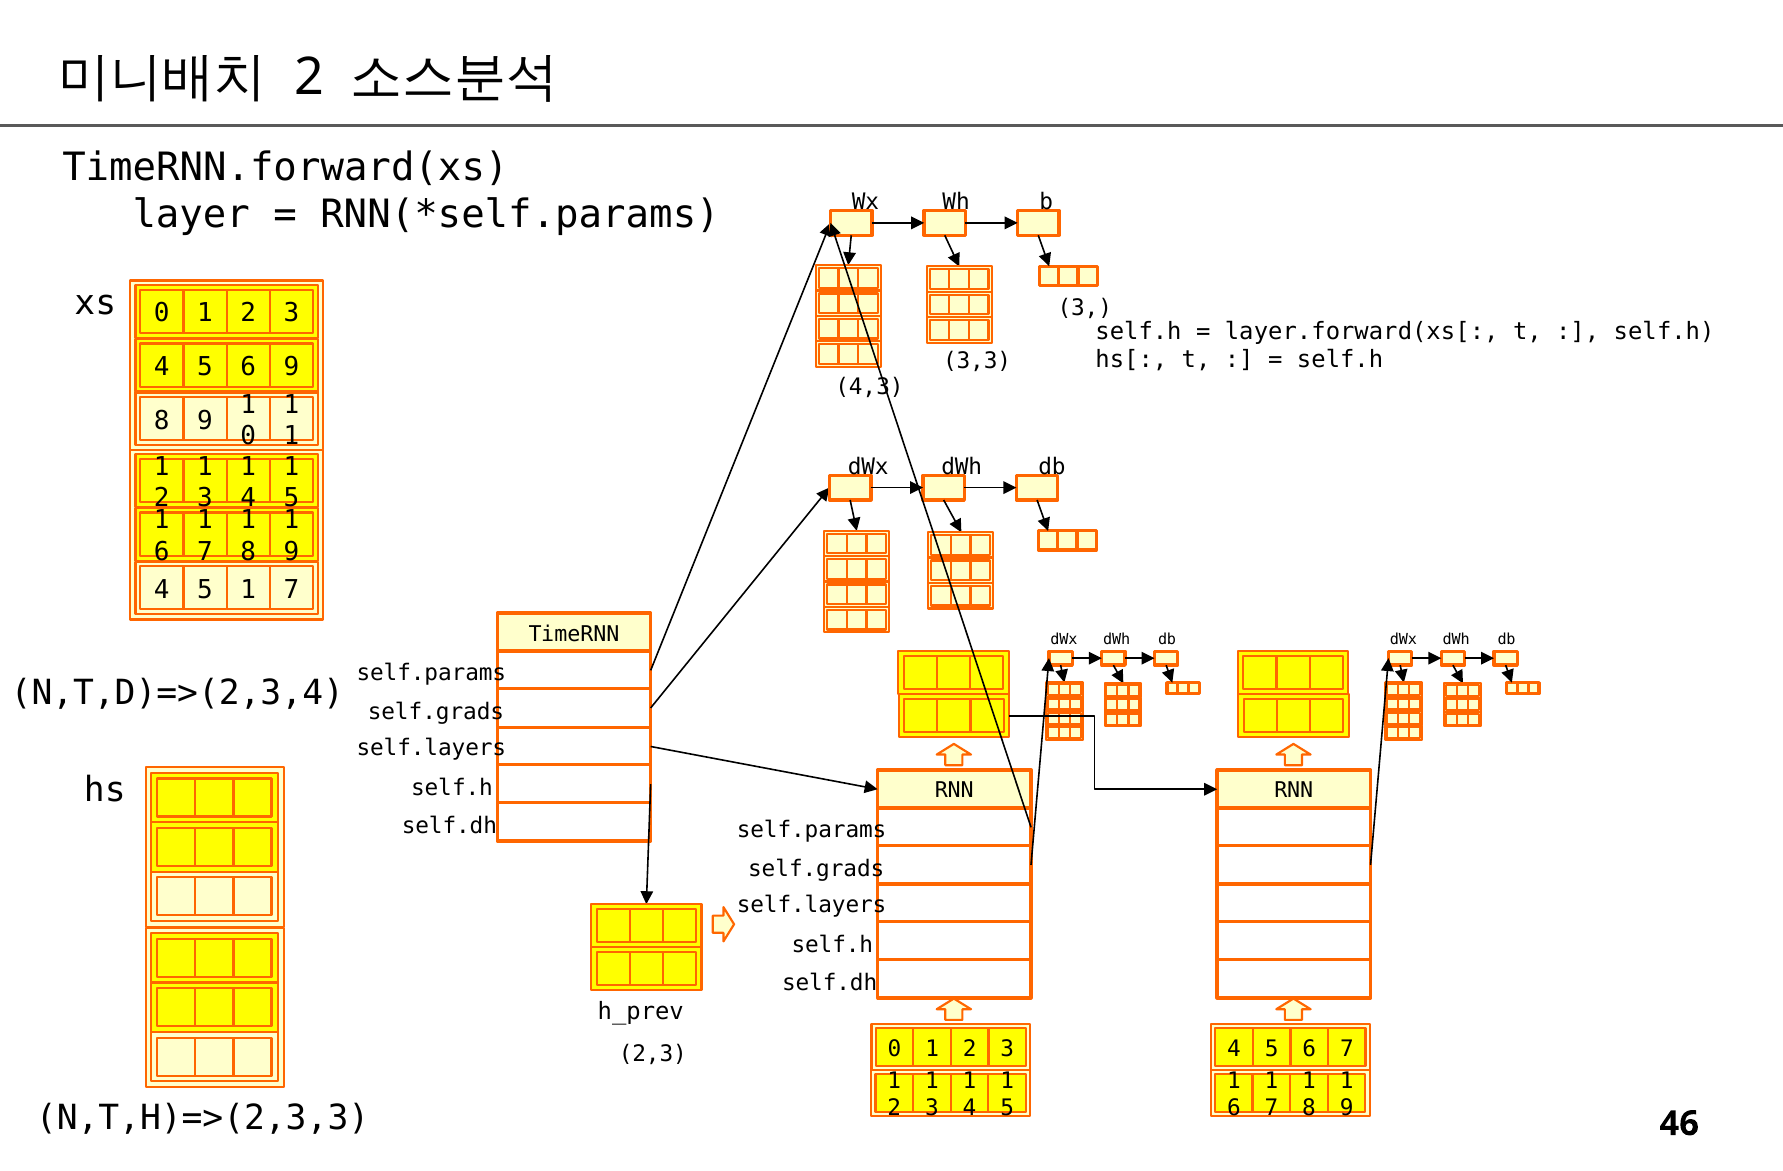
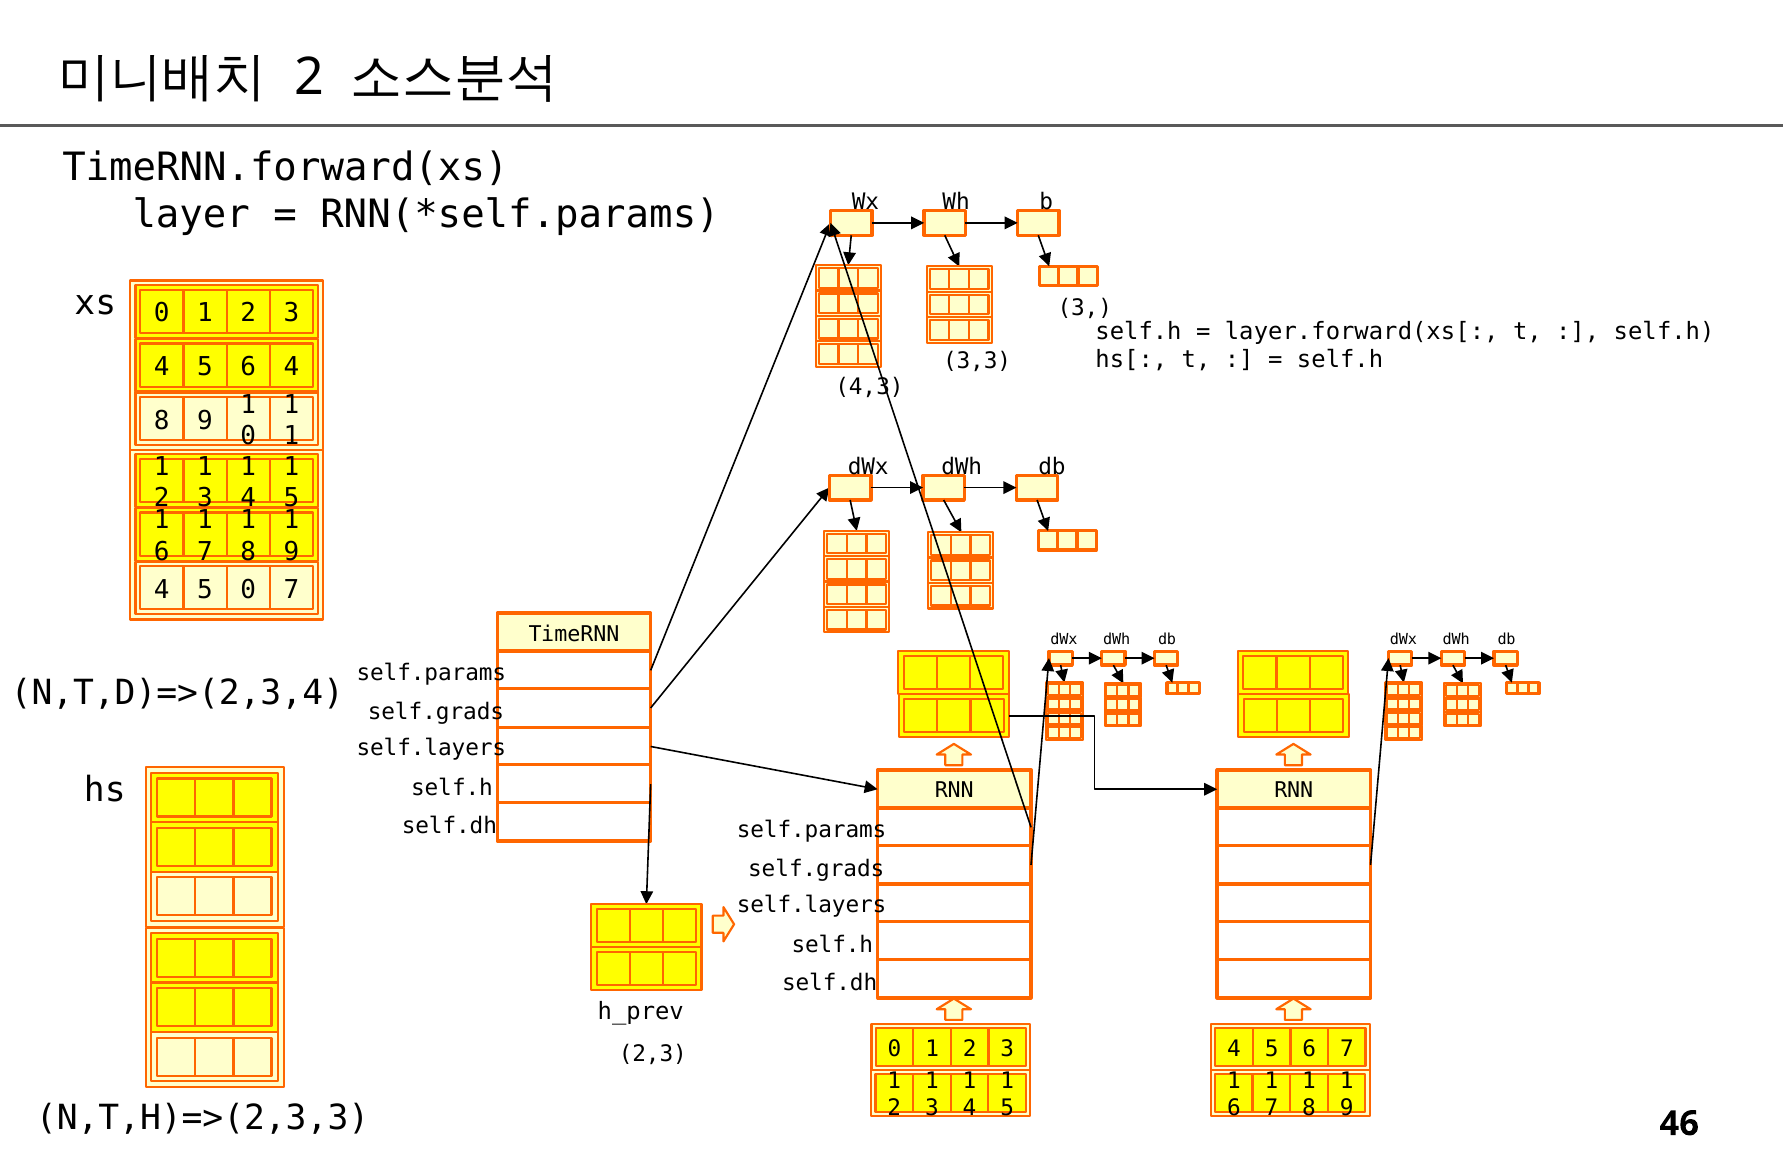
6 9: 9 -> 4
4 5 1: 1 -> 0
